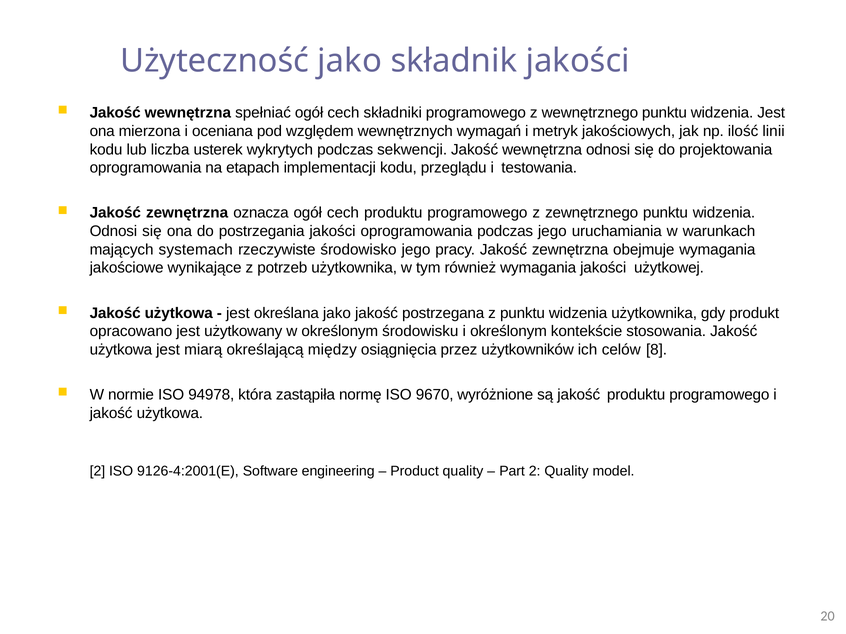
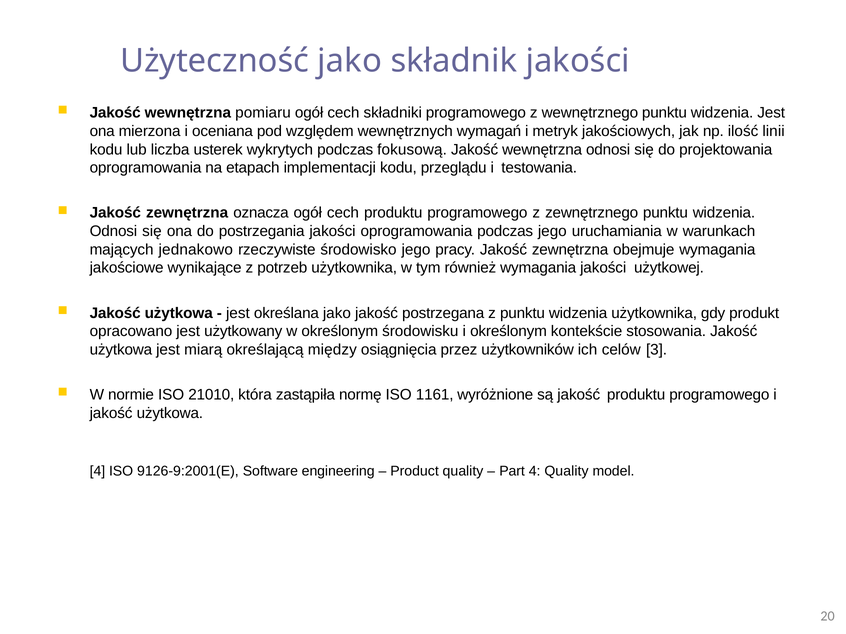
spełniać: spełniać -> pomiaru
sekwencji: sekwencji -> fokusową
systemach: systemach -> jednakowo
8: 8 -> 3
94978: 94978 -> 21010
9670: 9670 -> 1161
2 at (97, 472): 2 -> 4
9126-4:2001(E: 9126-4:2001(E -> 9126-9:2001(E
Part 2: 2 -> 4
